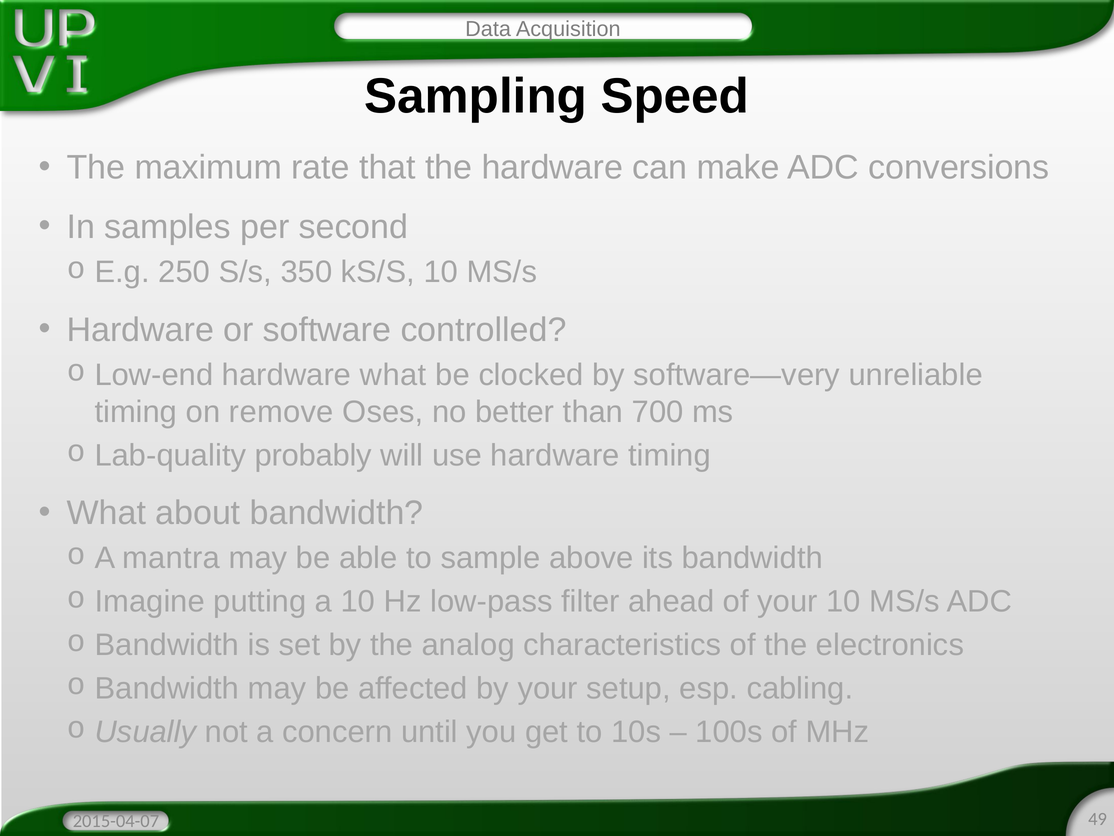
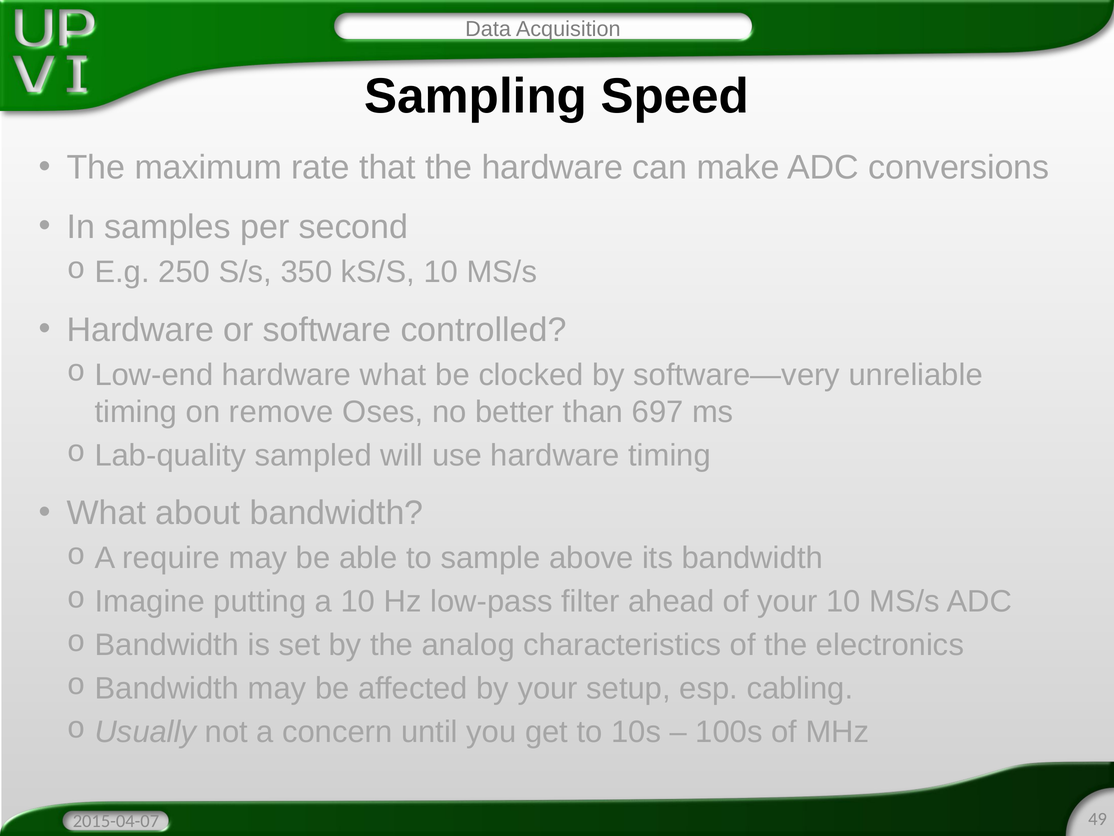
700: 700 -> 697
probably: probably -> sampled
mantra: mantra -> require
